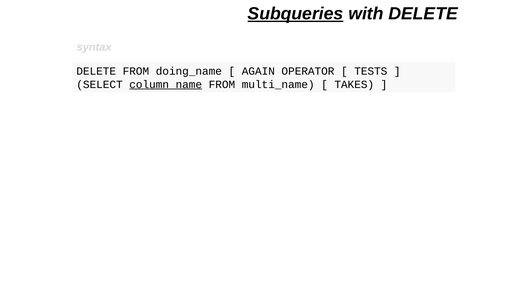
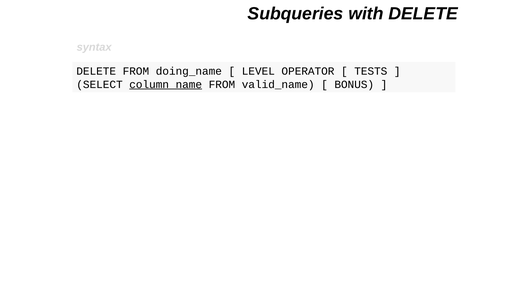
Subqueries underline: present -> none
AGAIN: AGAIN -> LEVEL
multi_name: multi_name -> valid_name
TAKES: TAKES -> BONUS
